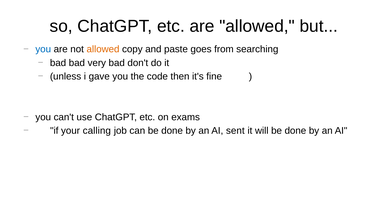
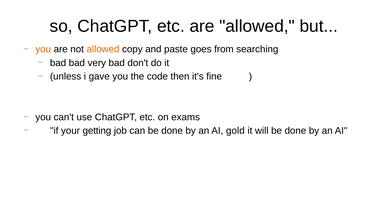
you at (43, 49) colour: blue -> orange
calling: calling -> getting
sent: sent -> gold
